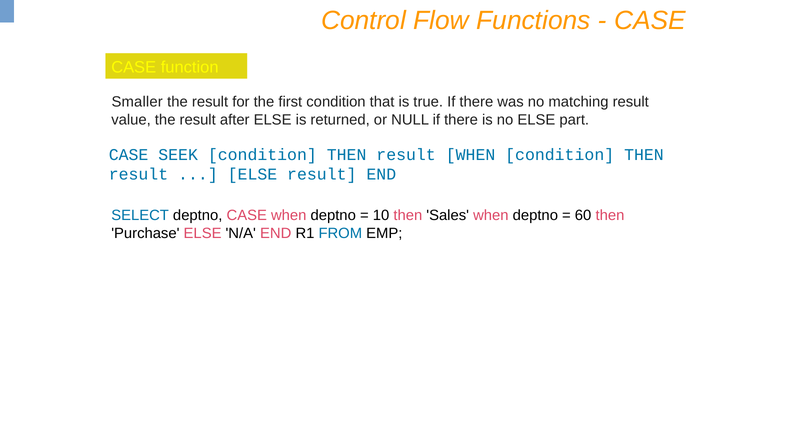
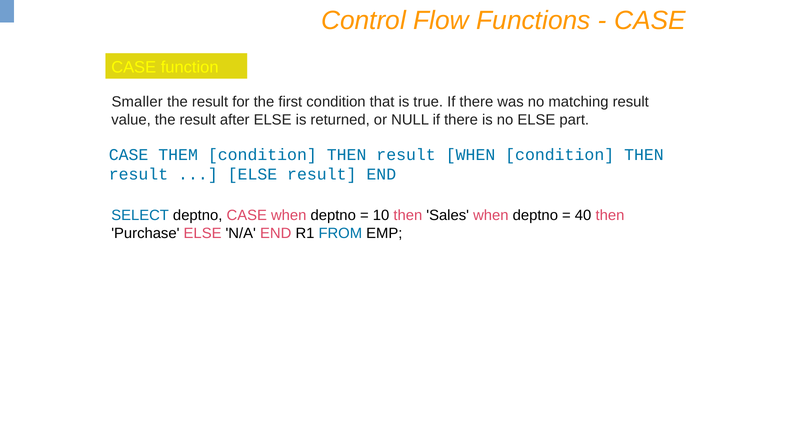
SEEK: SEEK -> THEM
60: 60 -> 40
